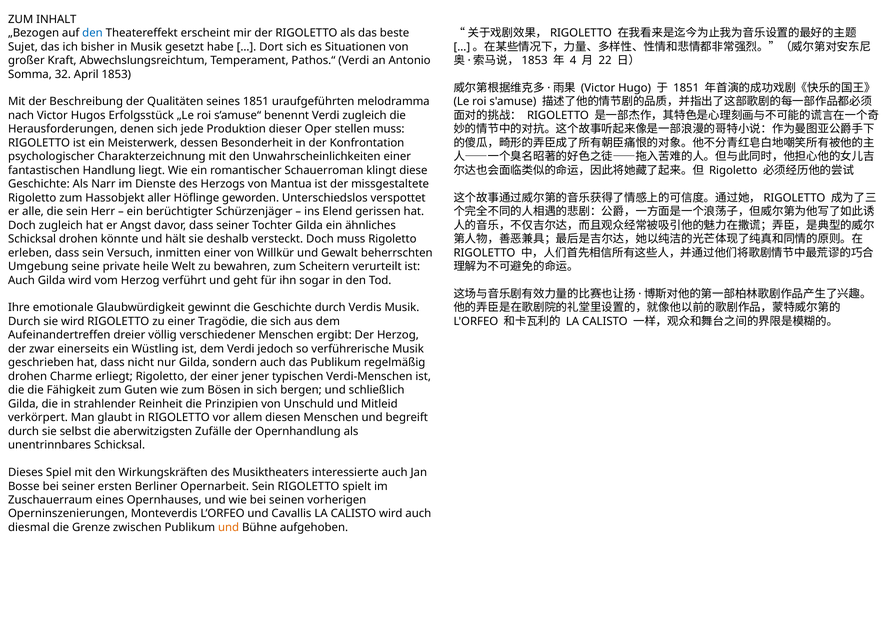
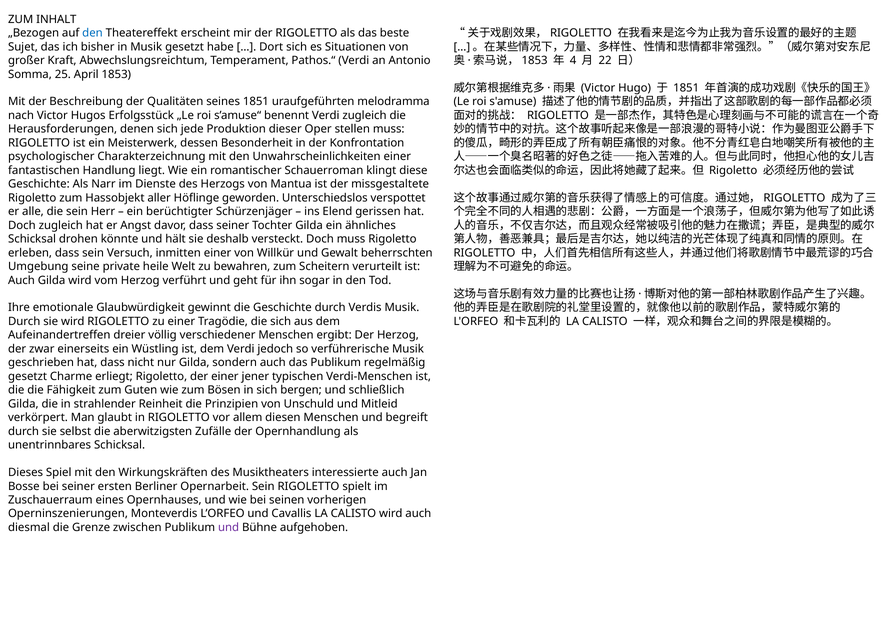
32: 32 -> 25
drohen at (28, 376): drohen -> gesetzt
und at (229, 527) colour: orange -> purple
